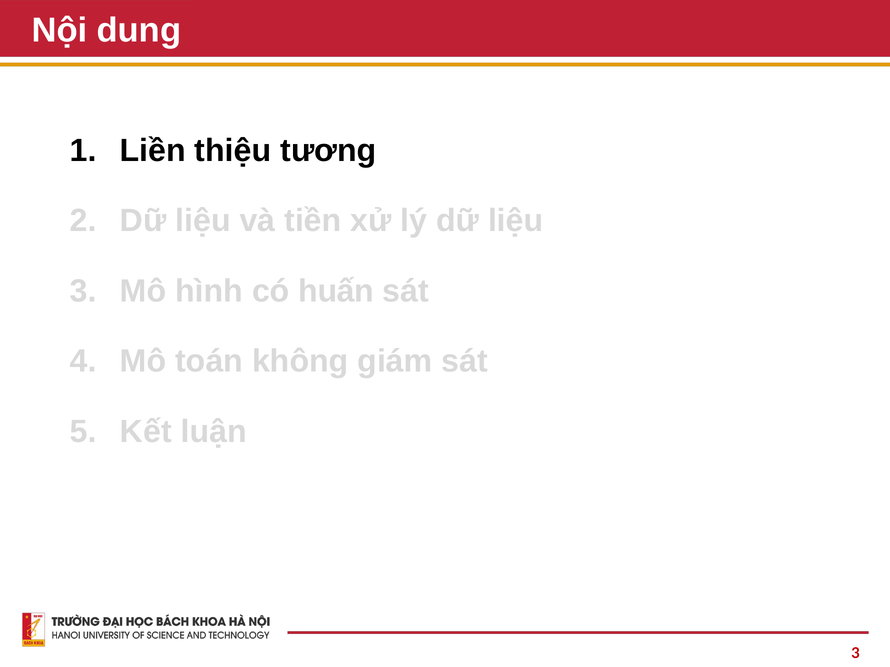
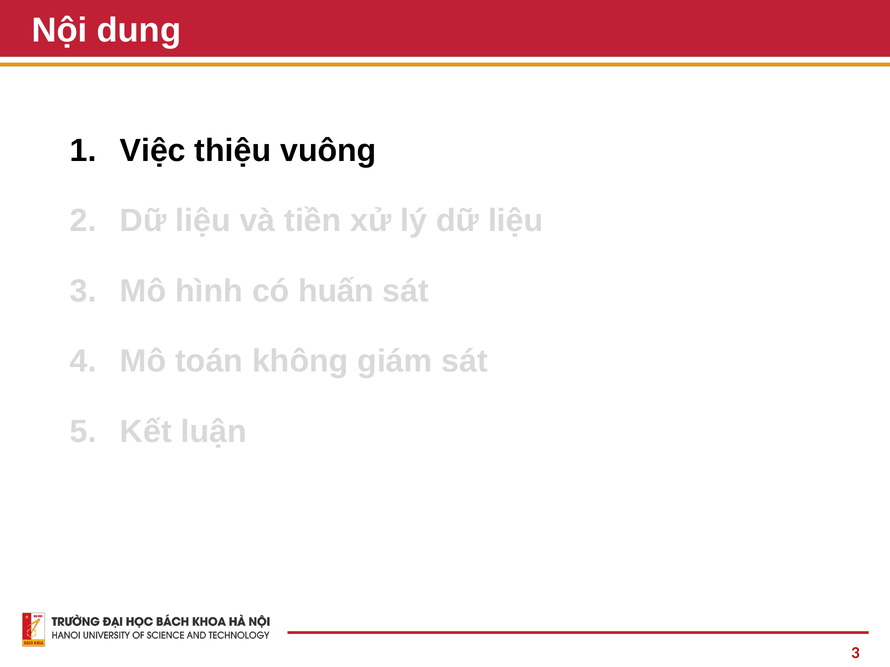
Liền: Liền -> Việc
tương: tương -> vuông
